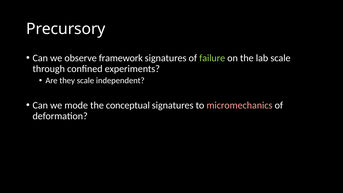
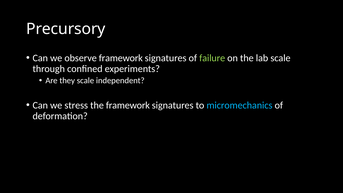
mode: mode -> stress
the conceptual: conceptual -> framework
micromechanics colour: pink -> light blue
